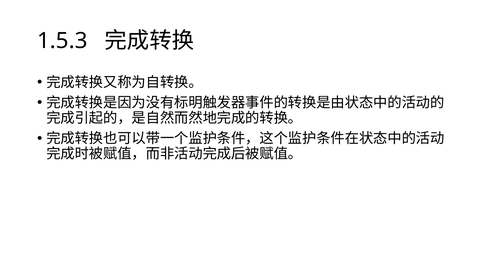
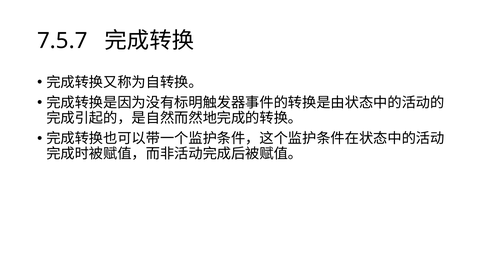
1.5.3: 1.5.3 -> 7.5.7
